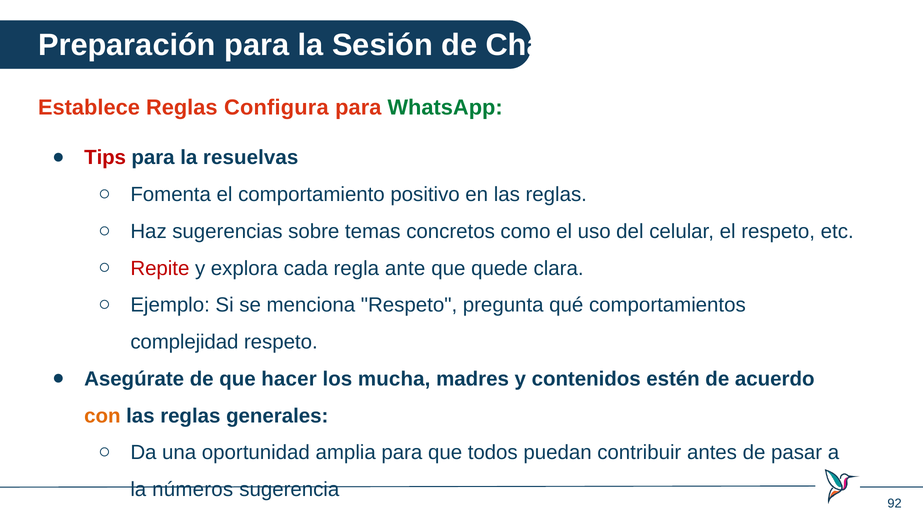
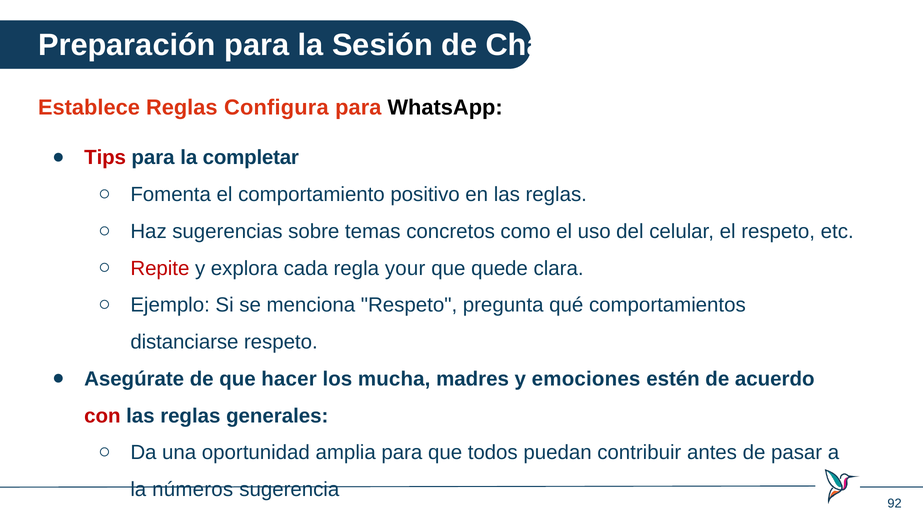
WhatsApp colour: green -> black
resuelvas: resuelvas -> completar
ante: ante -> your
complejidad: complejidad -> distanciarse
contenidos: contenidos -> emociones
con colour: orange -> red
